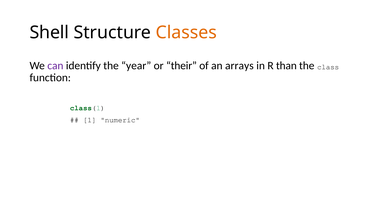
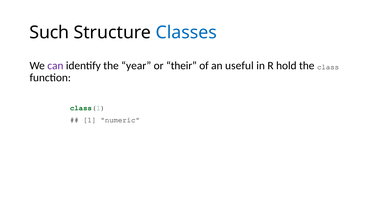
Shell: Shell -> Such
Classes colour: orange -> blue
arrays: arrays -> useful
than: than -> hold
